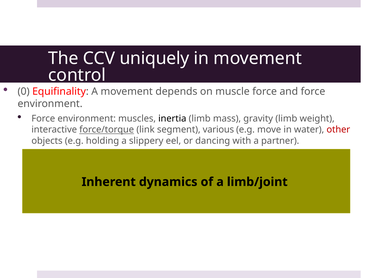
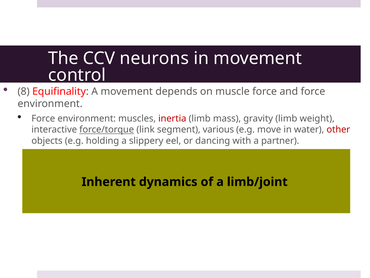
uniquely: uniquely -> neurons
0: 0 -> 8
inertia colour: black -> red
